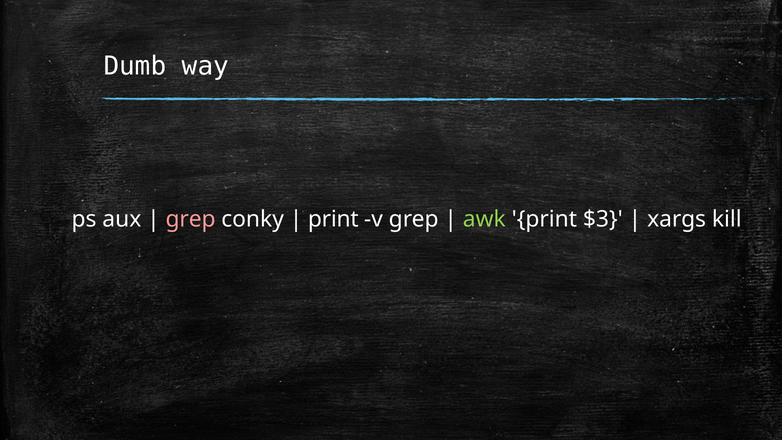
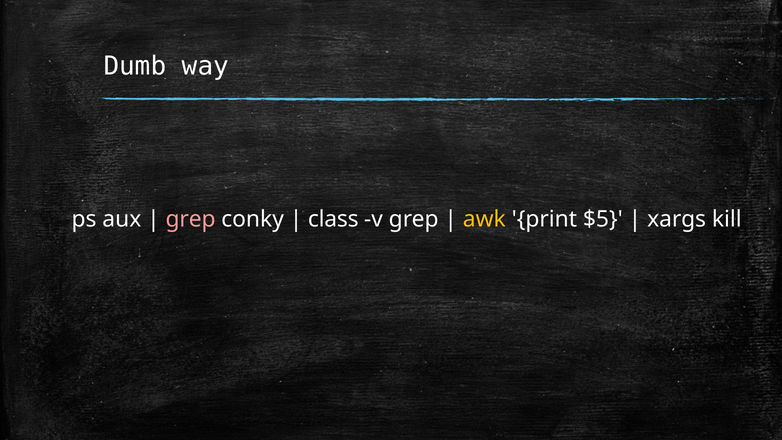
print at (333, 219): print -> class
awk colour: light green -> yellow
$3: $3 -> $5
